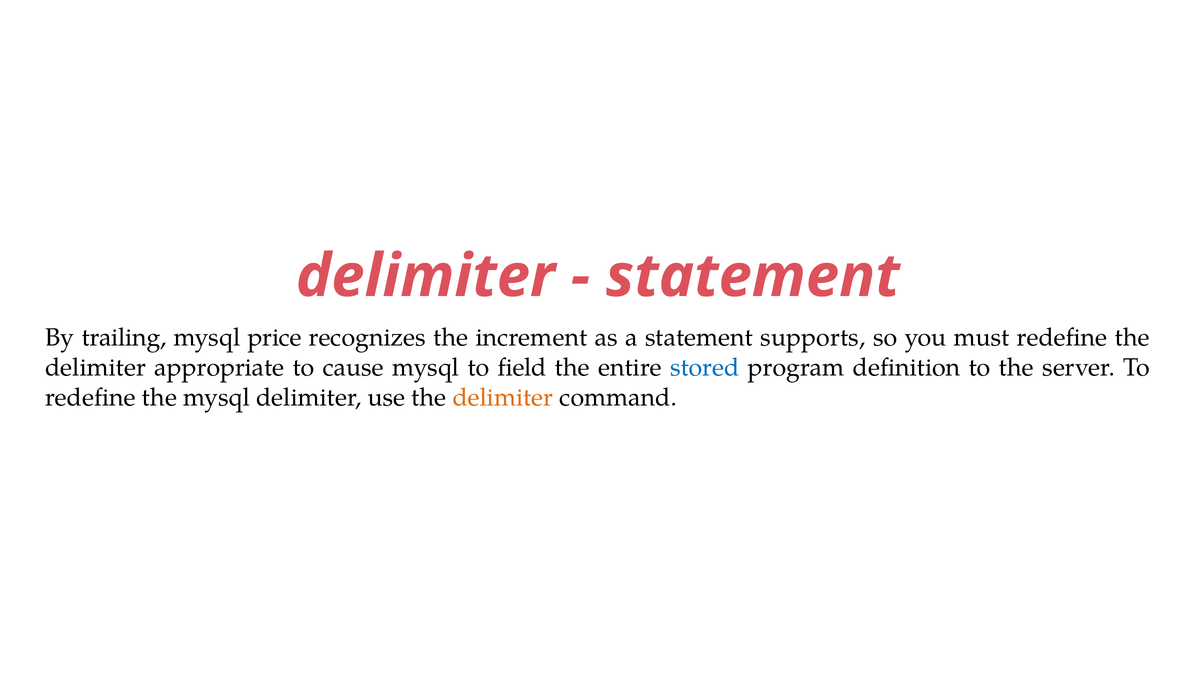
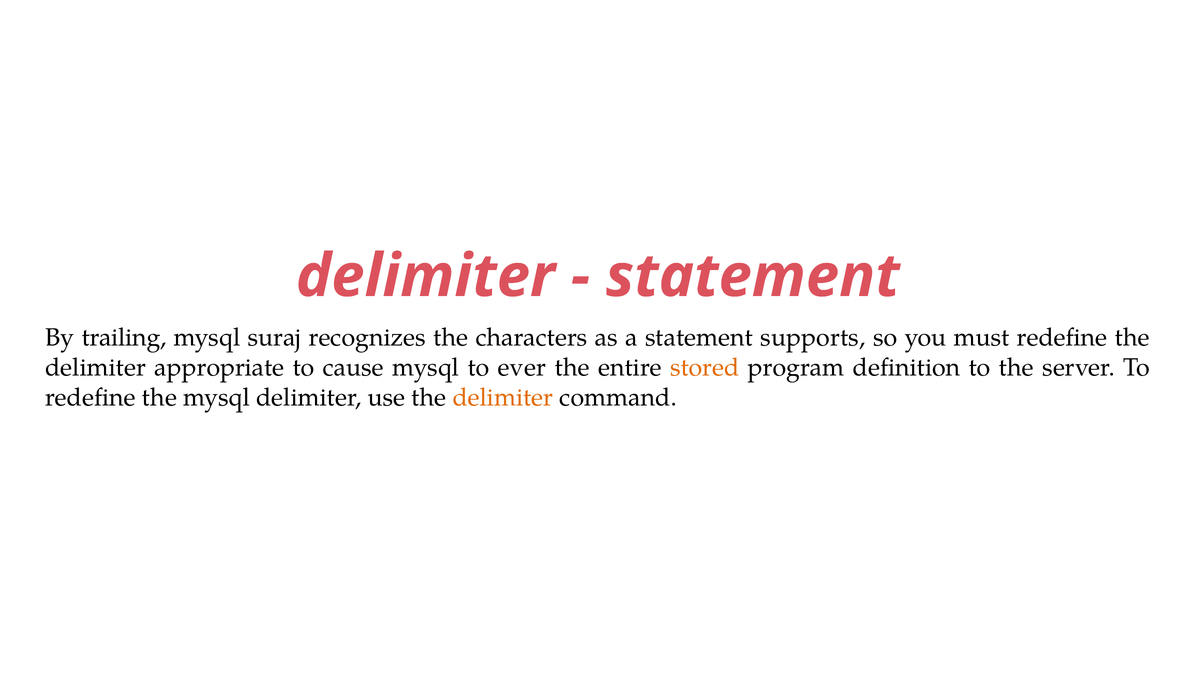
price: price -> suraj
increment: increment -> characters
field: field -> ever
stored colour: blue -> orange
